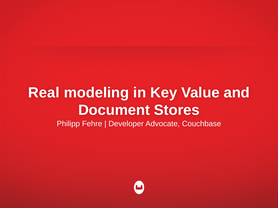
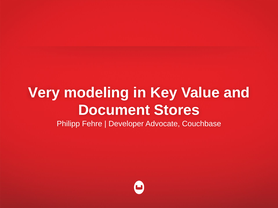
Real: Real -> Very
